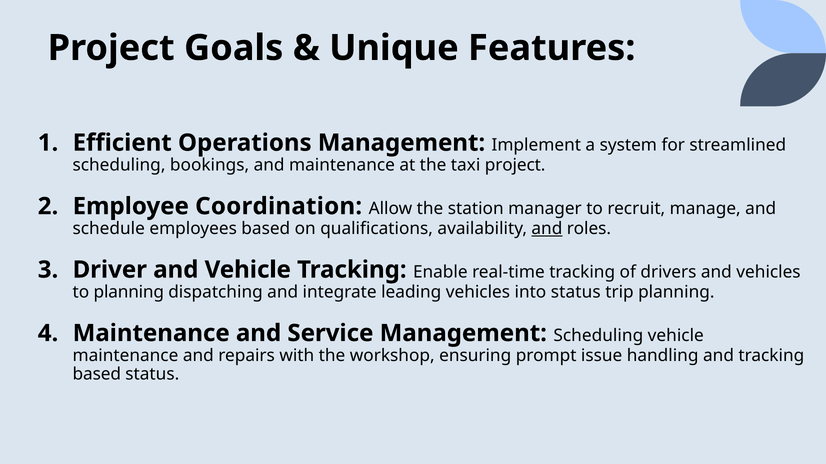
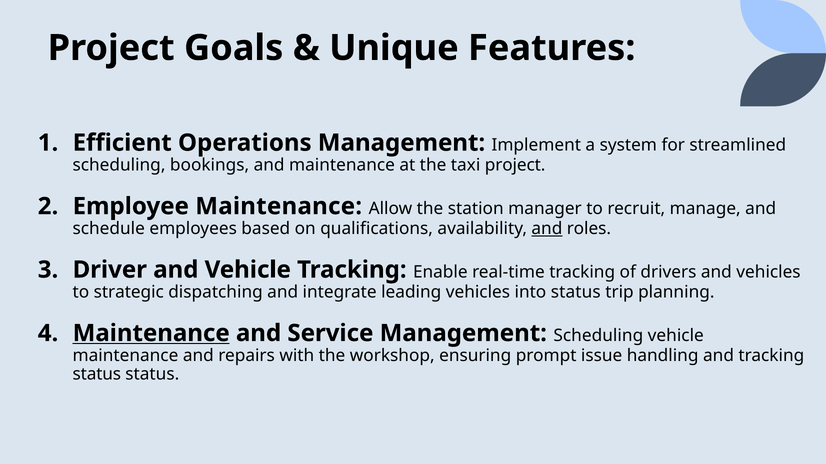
Employee Coordination: Coordination -> Maintenance
to planning: planning -> strategic
Maintenance at (151, 334) underline: none -> present
based at (97, 375): based -> status
